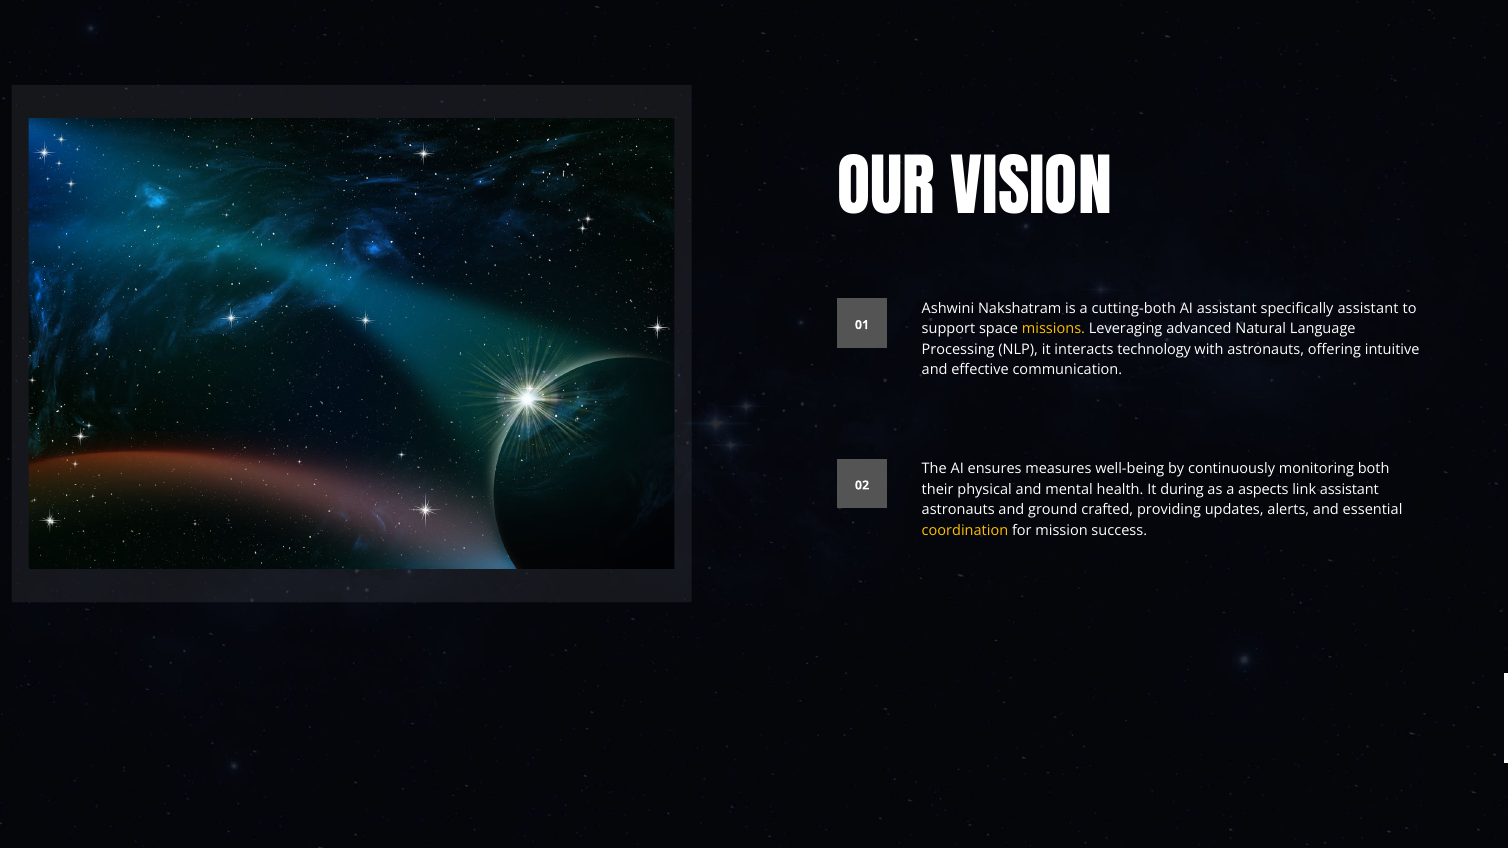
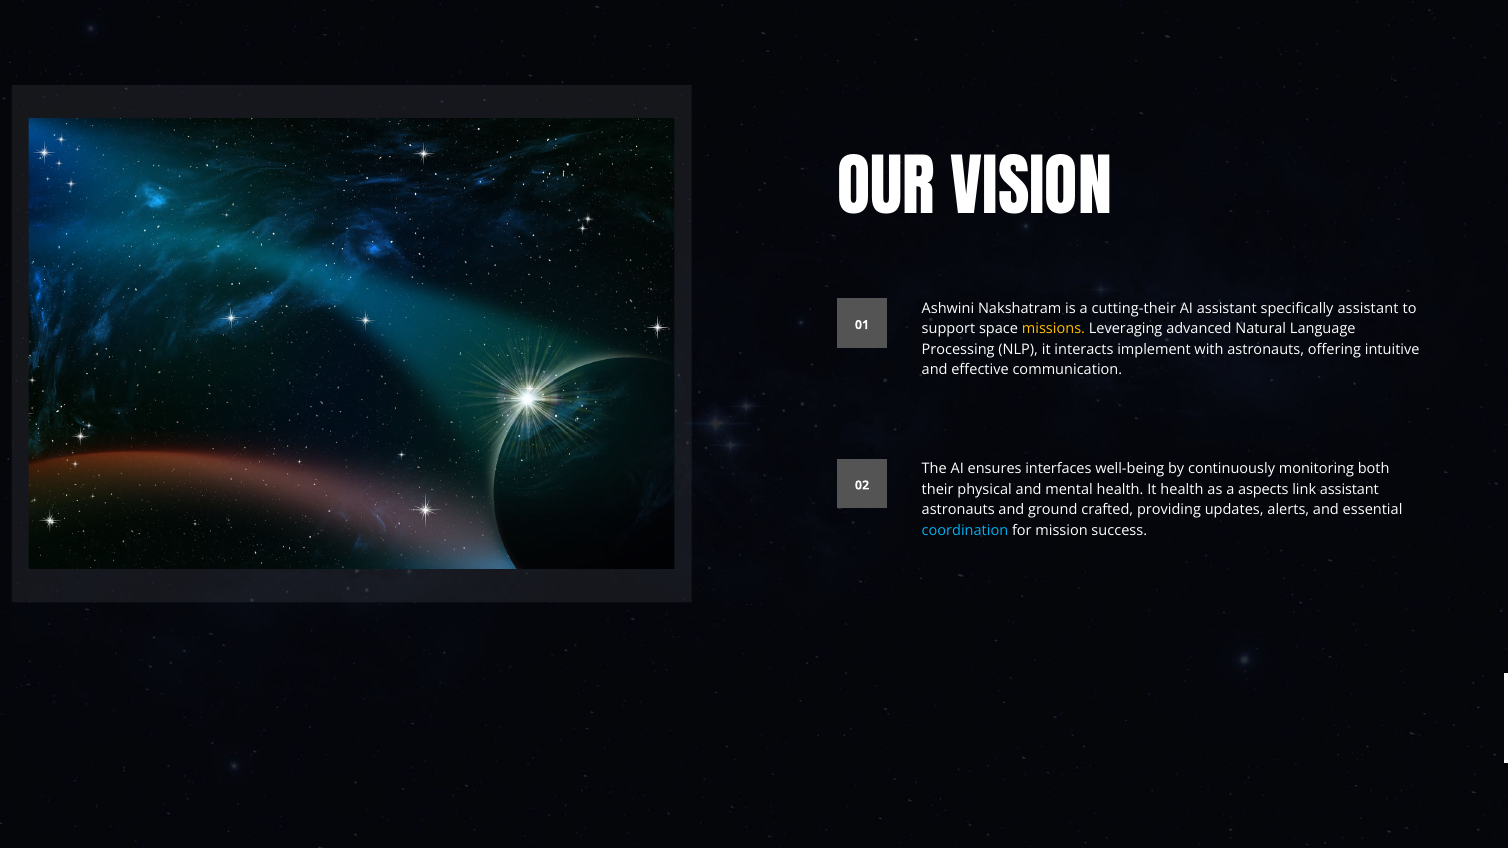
cutting-both: cutting-both -> cutting-their
technology: technology -> implement
measures: measures -> interfaces
It during: during -> health
coordination colour: yellow -> light blue
